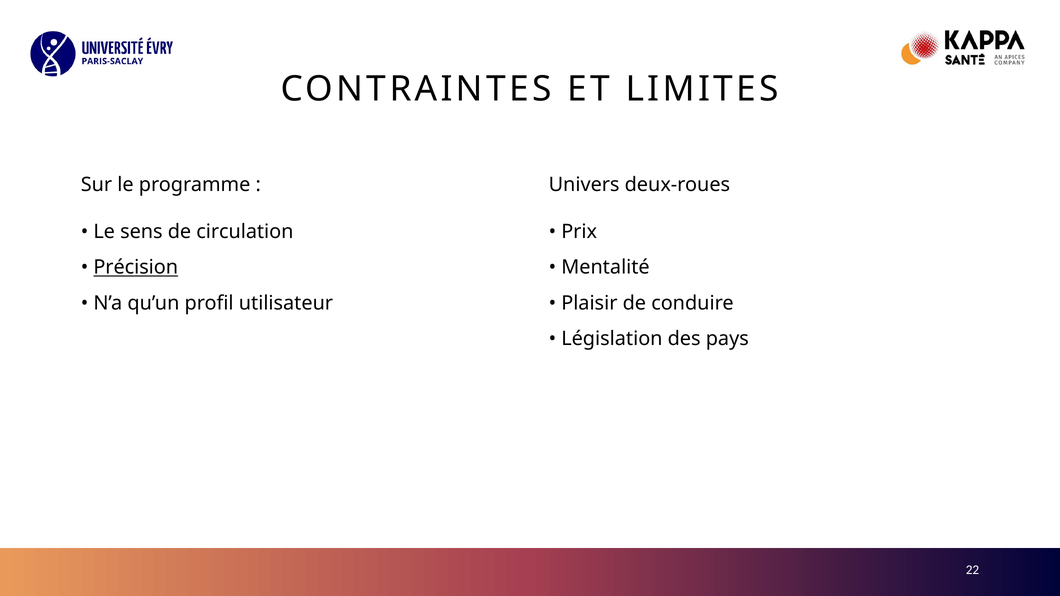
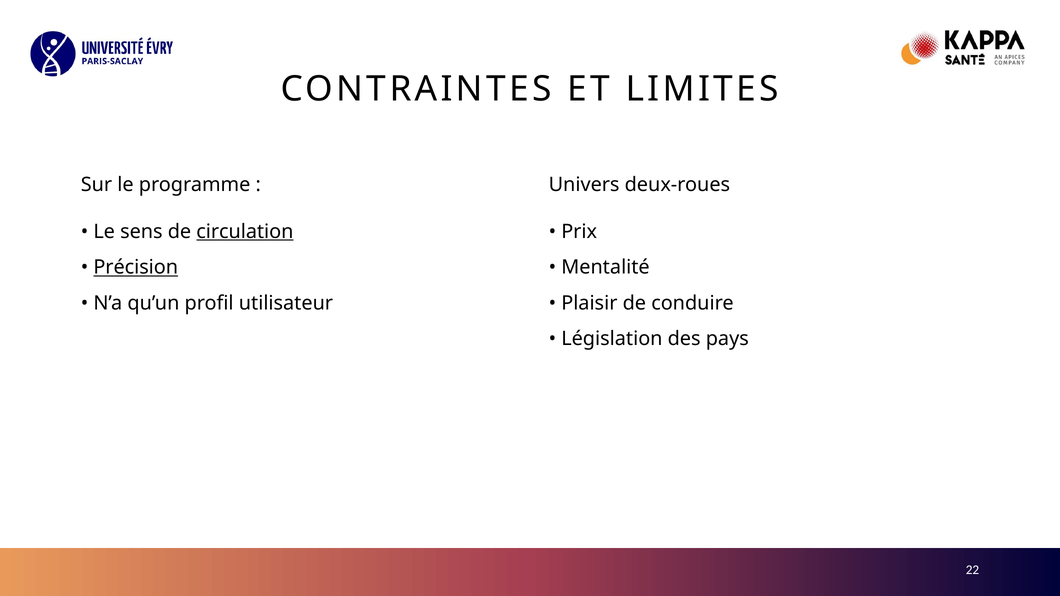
circulation underline: none -> present
